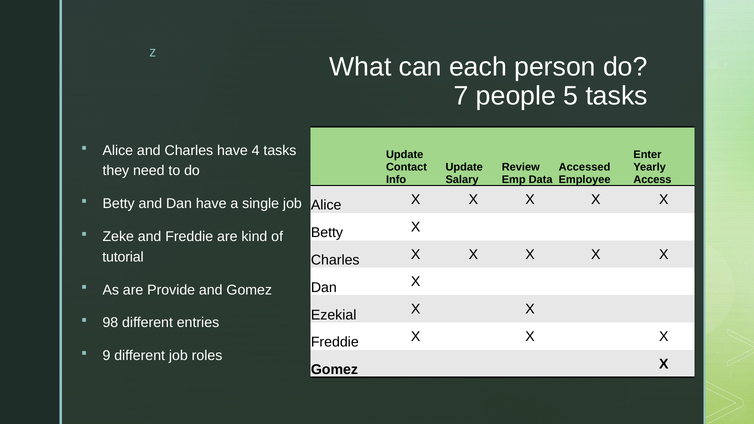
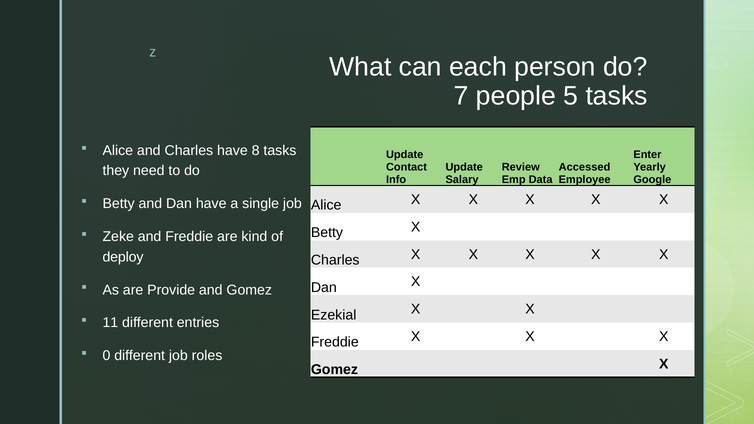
4: 4 -> 8
Access: Access -> Google
tutorial: tutorial -> deploy
98: 98 -> 11
9: 9 -> 0
